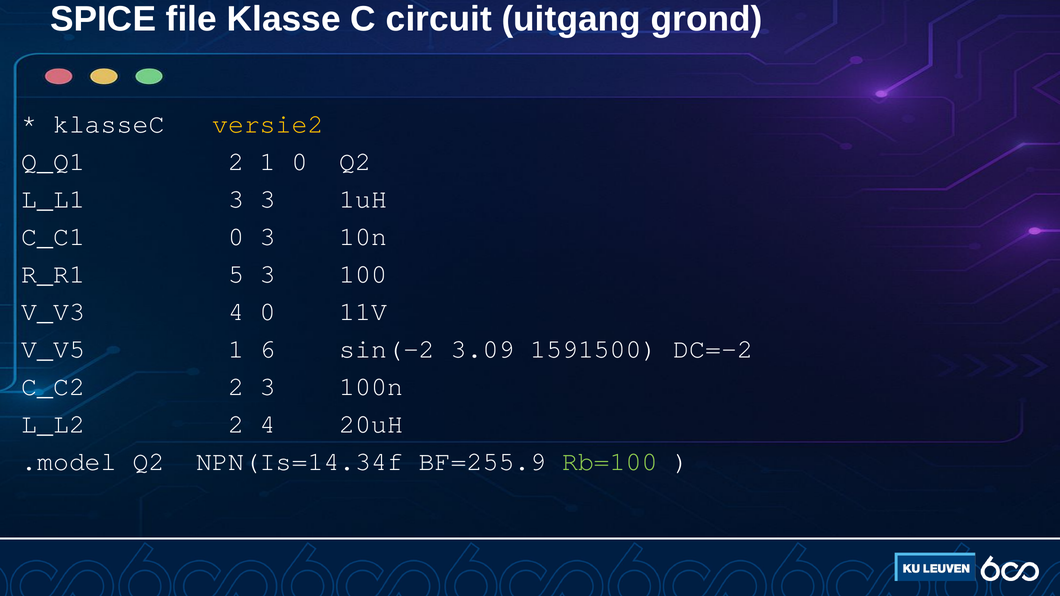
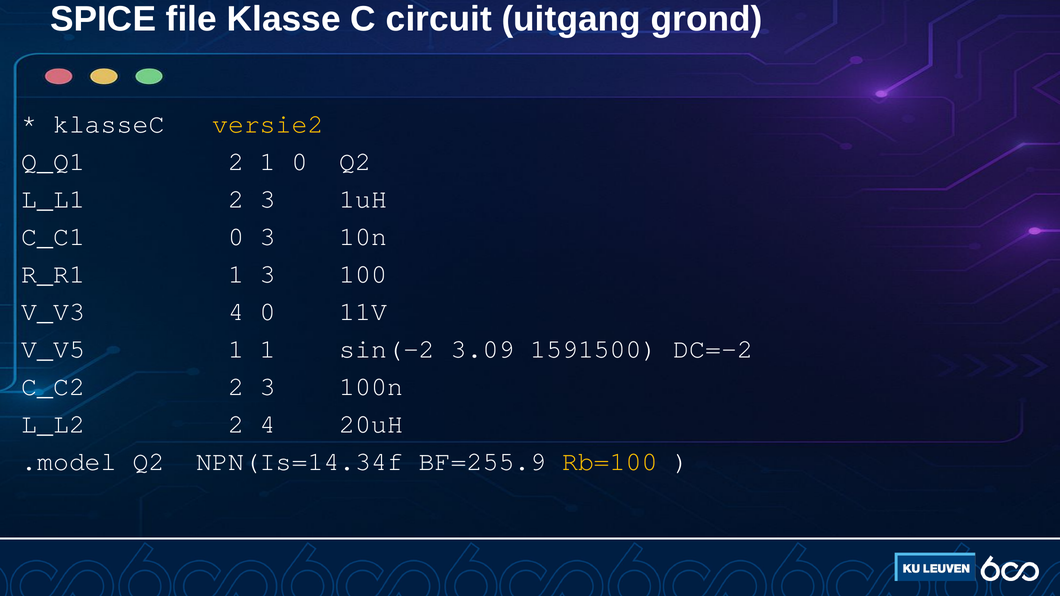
L_L1 3: 3 -> 2
R_R1 5: 5 -> 1
1 6: 6 -> 1
Rb=100 colour: light green -> yellow
